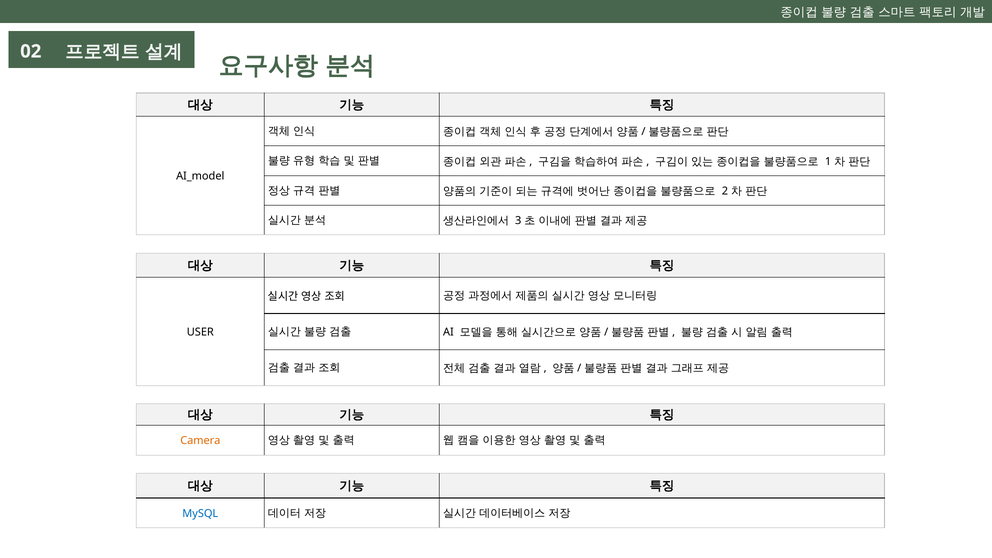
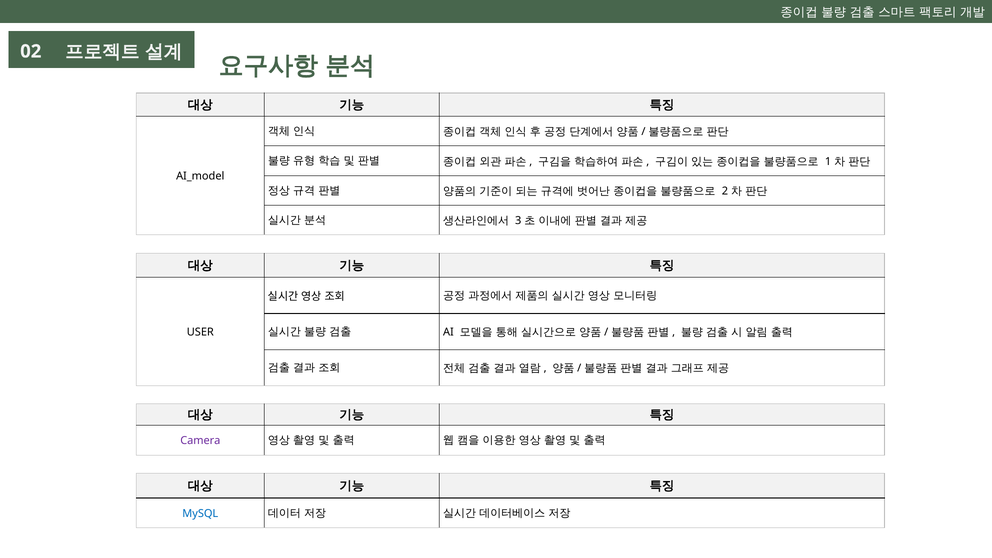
Camera colour: orange -> purple
